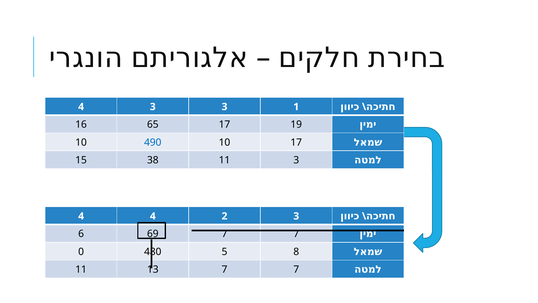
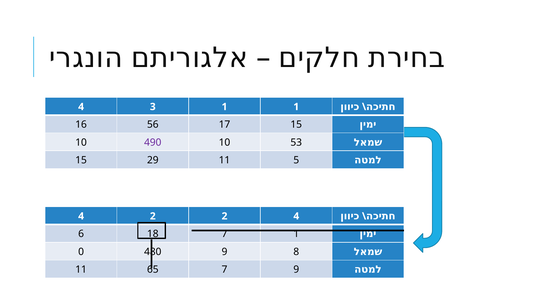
3 3: 3 -> 1
65: 65 -> 56
17 19: 19 -> 15
490 colour: blue -> purple
10 17: 17 -> 53
38: 38 -> 29
11 3: 3 -> 5
4 4: 4 -> 2
2 3: 3 -> 4
69: 69 -> 18
7 at (296, 234): 7 -> 1
5 at (225, 251): 5 -> 9
13: 13 -> 65
7 at (296, 269): 7 -> 9
